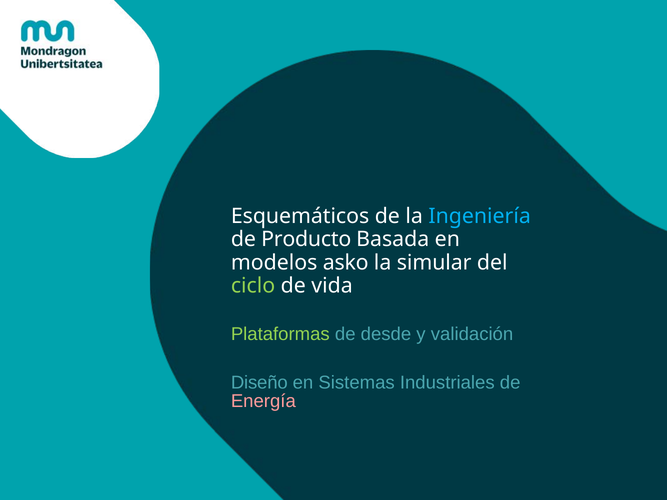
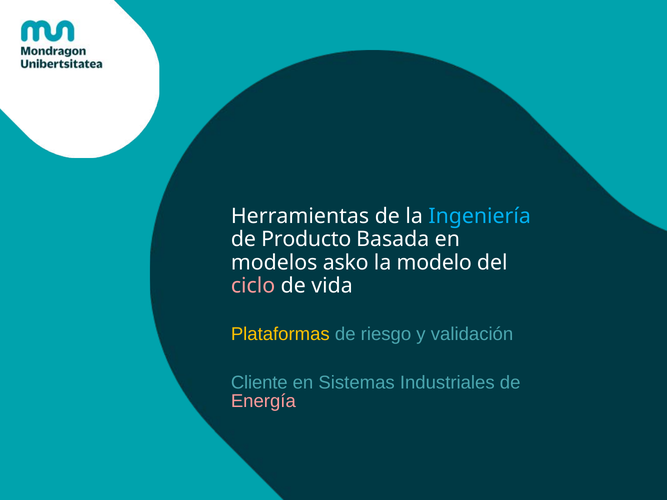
Esquemáticos: Esquemáticos -> Herramientas
simular: simular -> modelo
ciclo colour: light green -> pink
Plataformas colour: light green -> yellow
desde: desde -> riesgo
Diseño: Diseño -> Cliente
